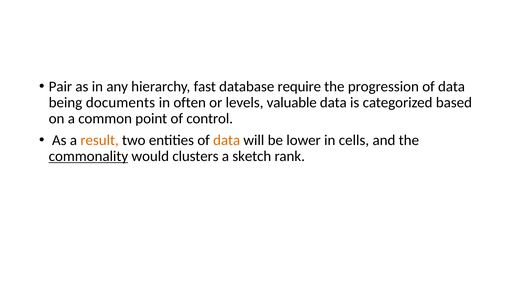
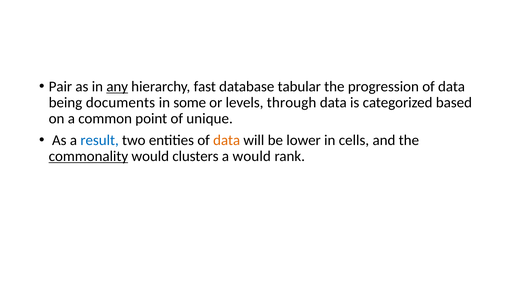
any underline: none -> present
require: require -> tabular
often: often -> some
valuable: valuable -> through
control: control -> unique
result colour: orange -> blue
a sketch: sketch -> would
